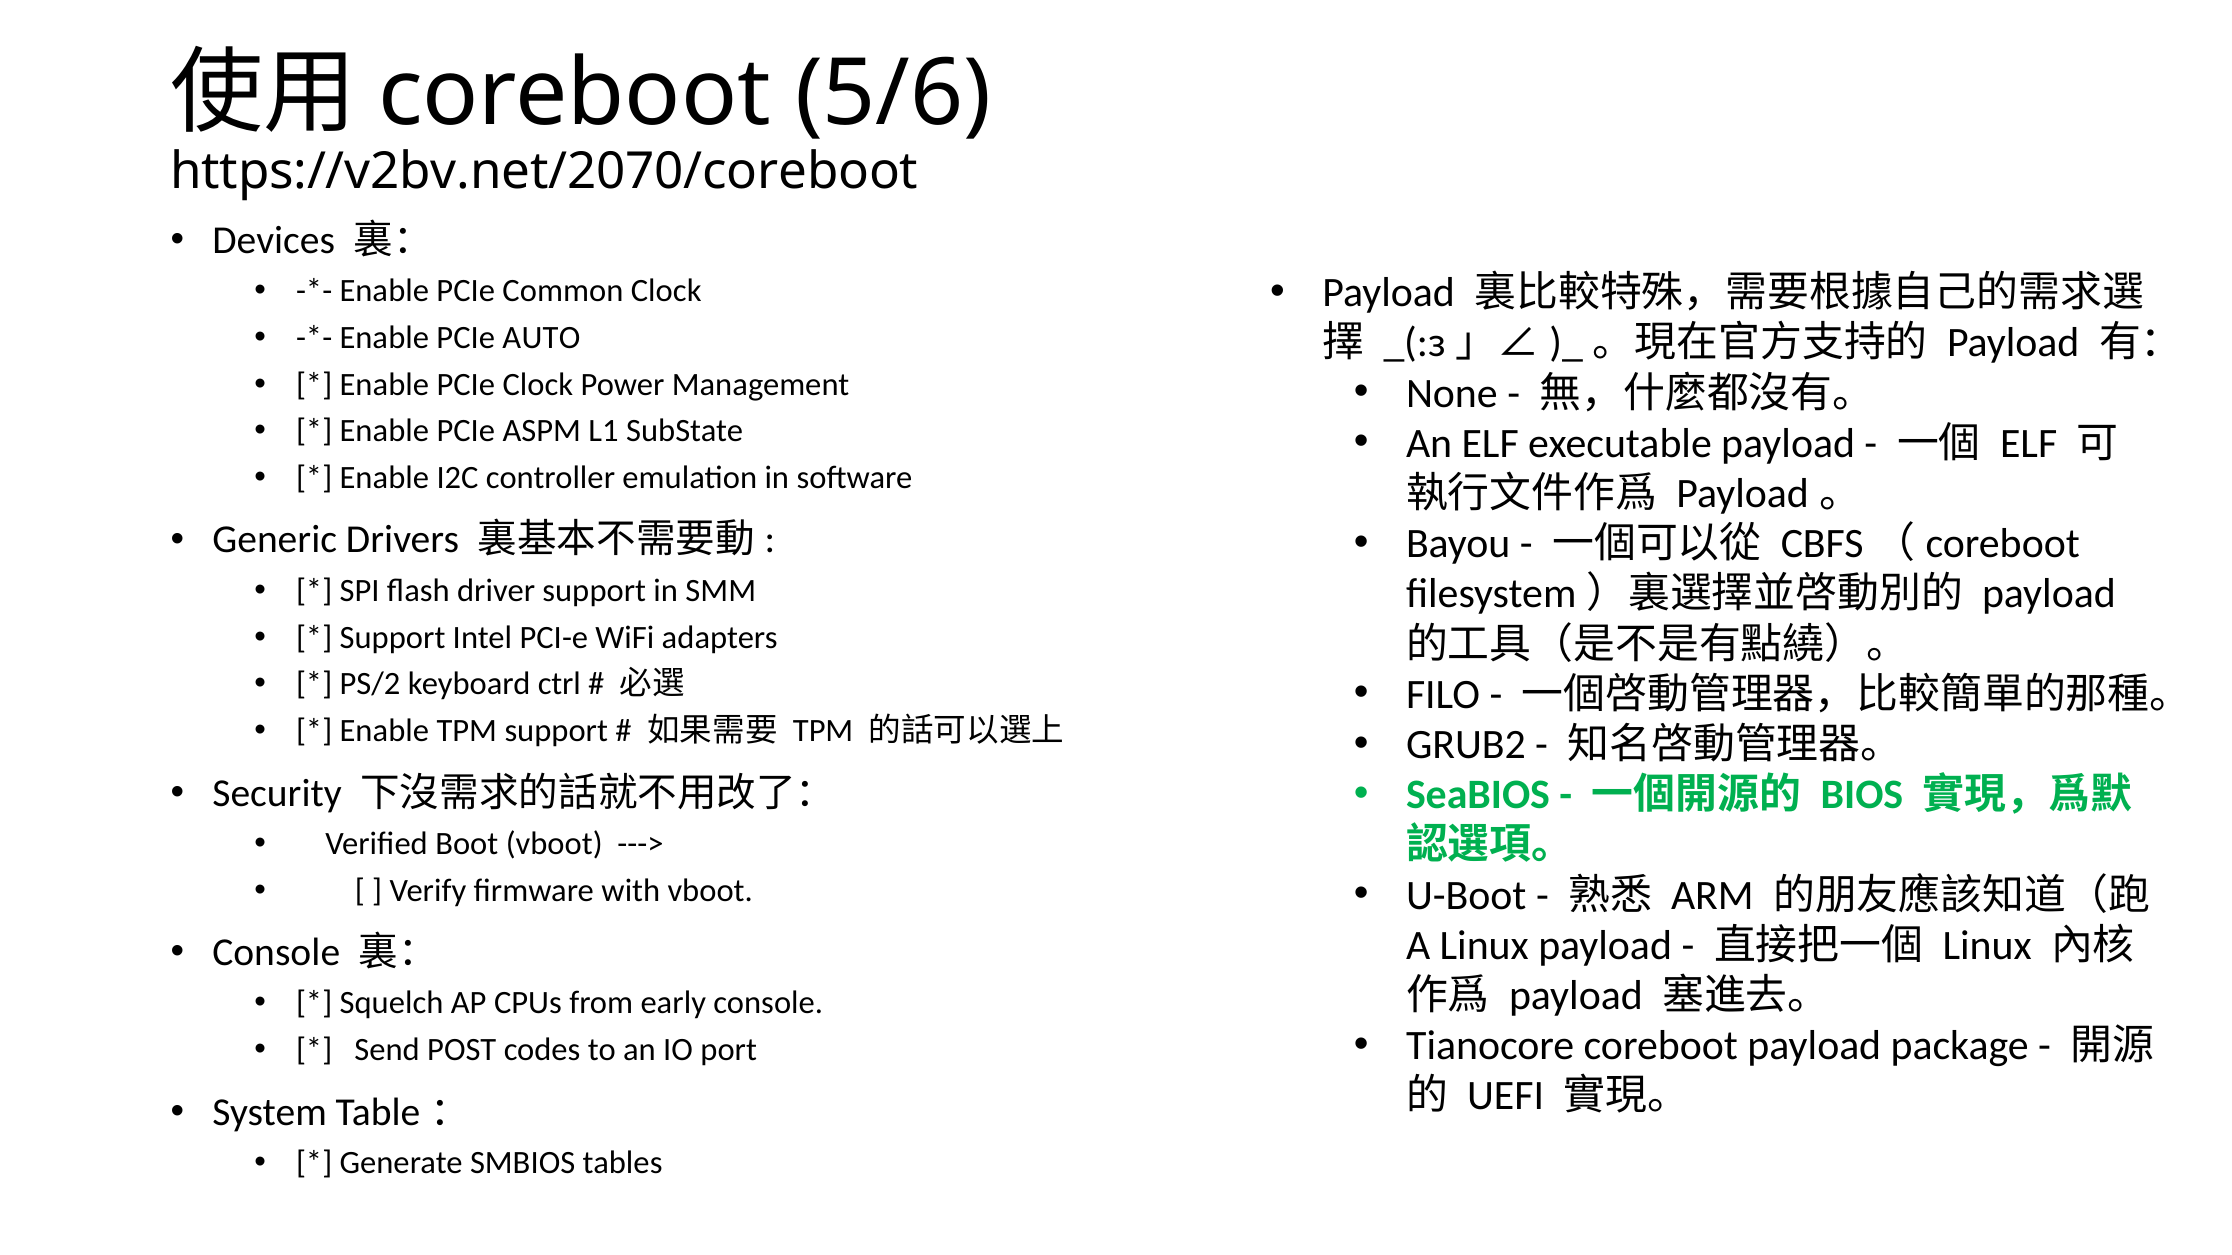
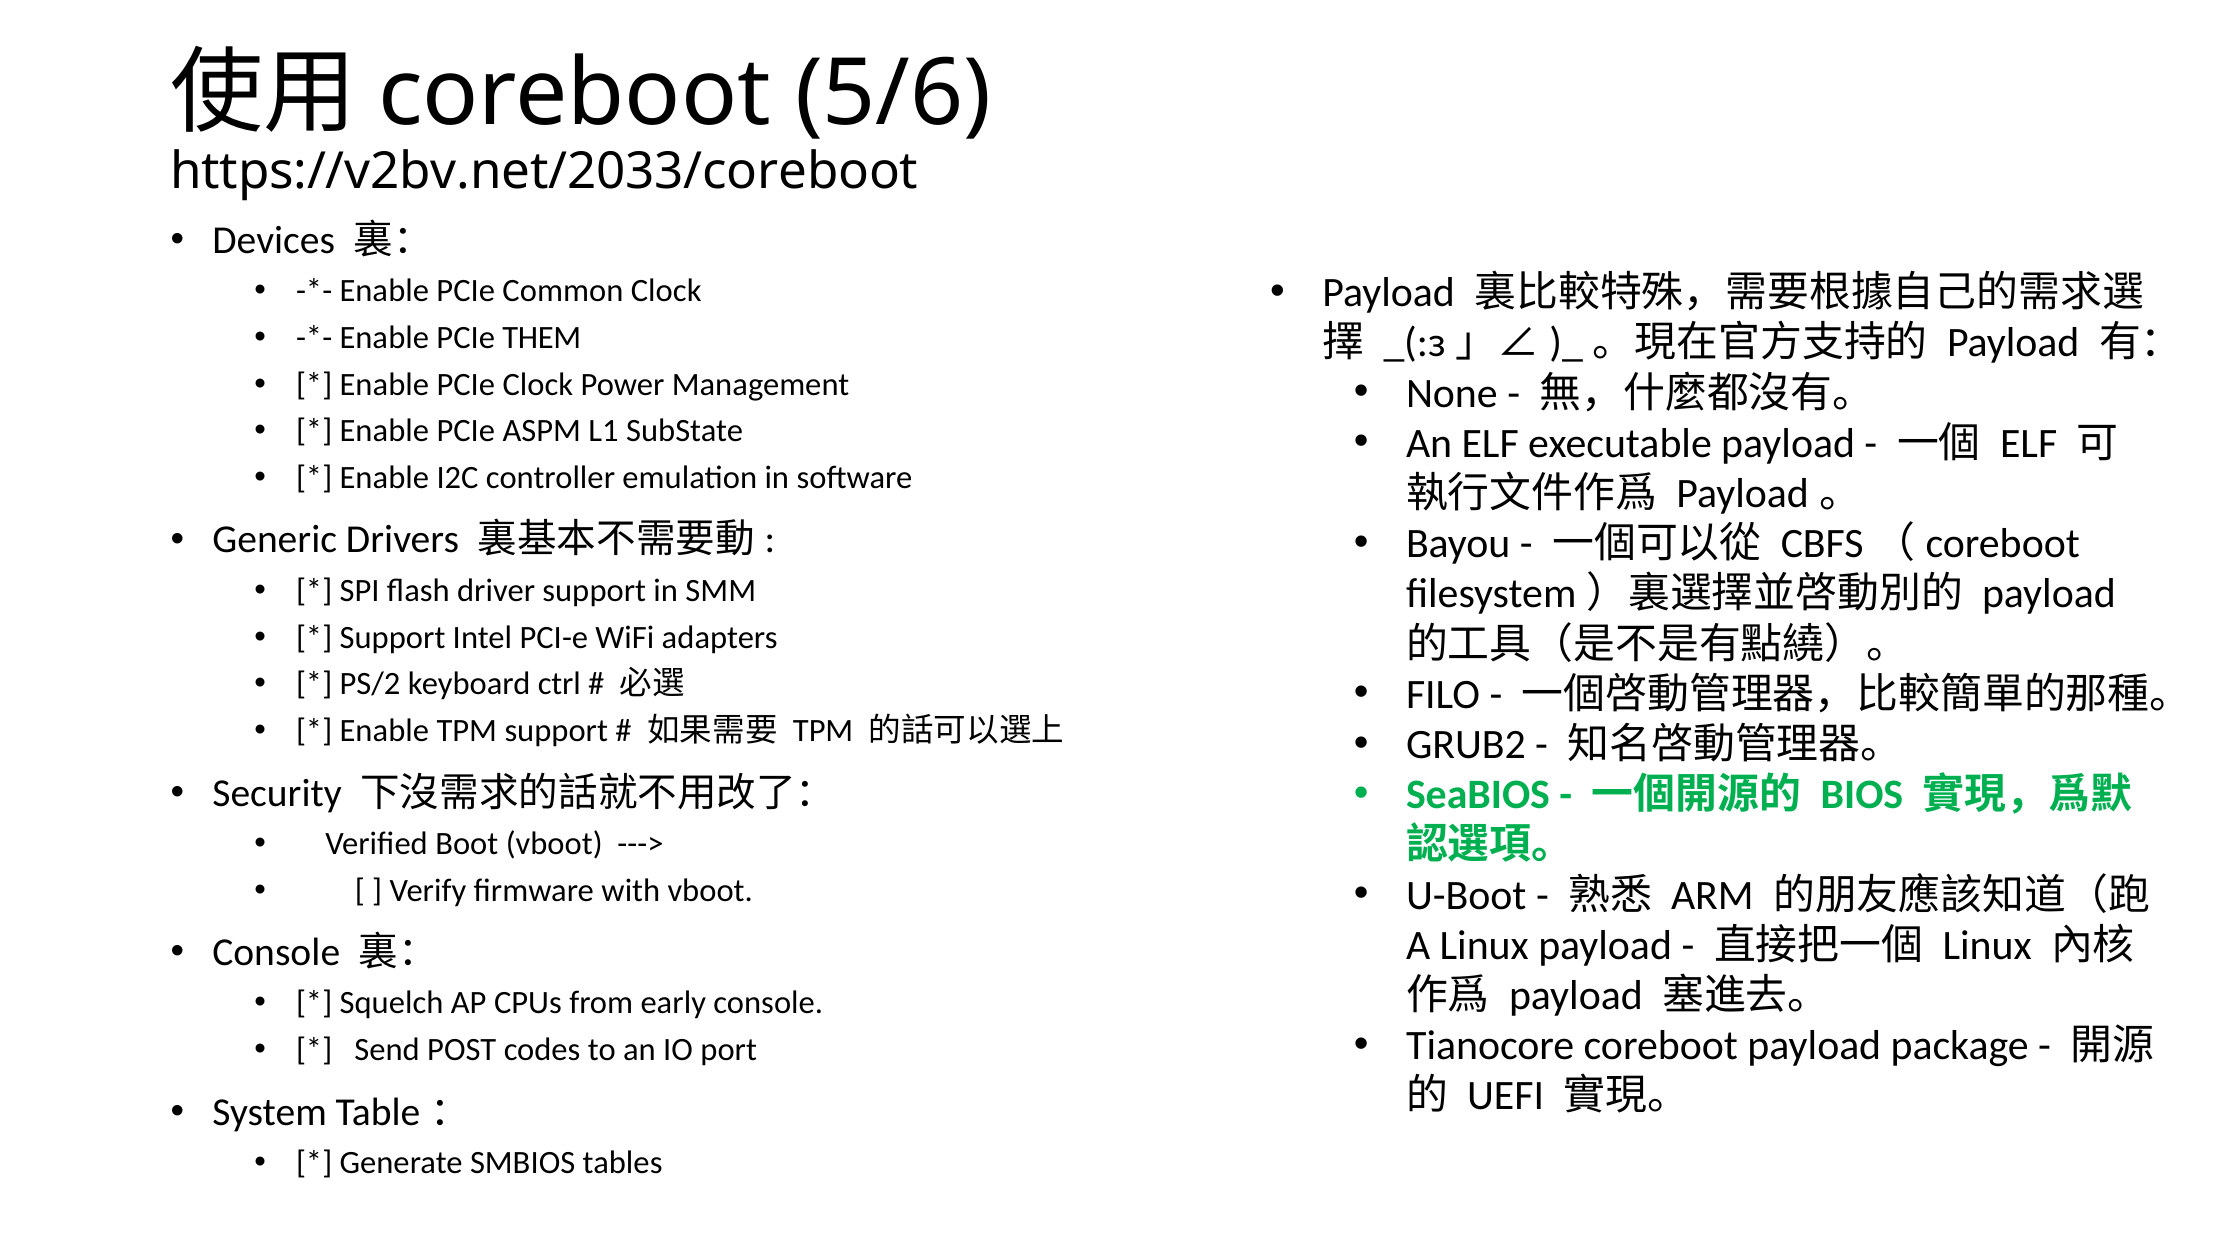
https://v2bv.net/2070/coreboot: https://v2bv.net/2070/coreboot -> https://v2bv.net/2033/coreboot
AUTO: AUTO -> THEM
